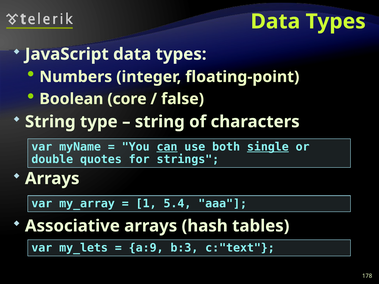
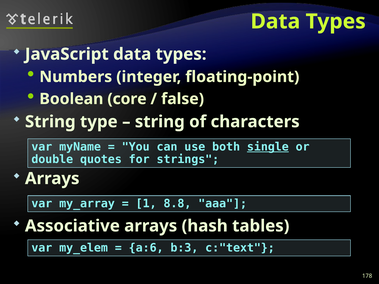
can underline: present -> none
5.4: 5.4 -> 8.8
my_lets: my_lets -> my_elem
a:9: a:9 -> a:6
